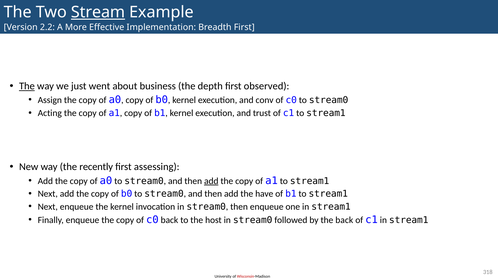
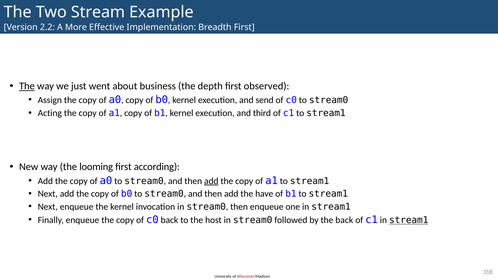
Stream underline: present -> none
conv: conv -> send
trust: trust -> third
recently: recently -> looming
assessing: assessing -> according
stream1 at (409, 220) underline: none -> present
